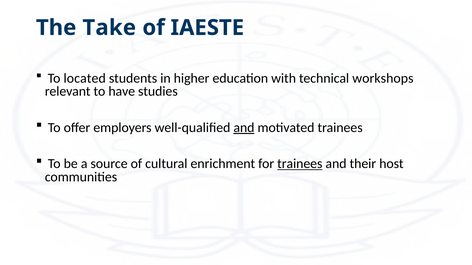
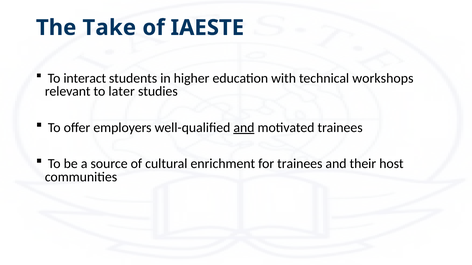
located: located -> interact
have: have -> later
trainees at (300, 164) underline: present -> none
